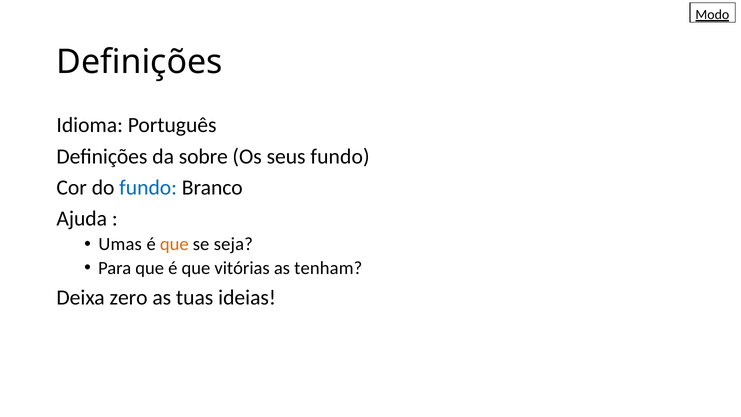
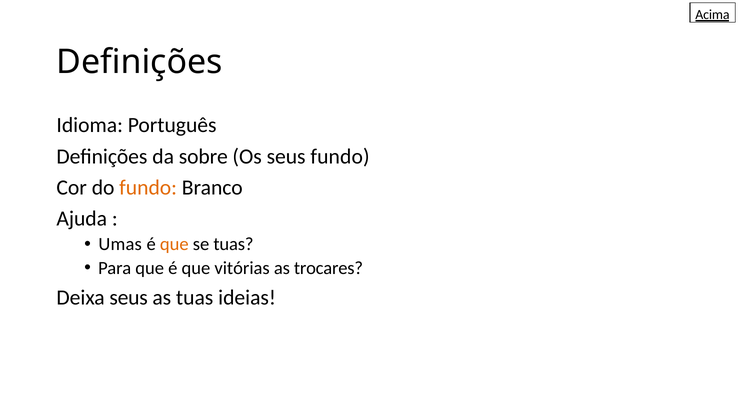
Modo: Modo -> Acima
fundo at (148, 187) colour: blue -> orange
se seja: seja -> tuas
tenham: tenham -> trocares
Deixa zero: zero -> seus
